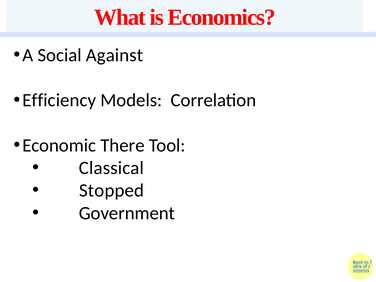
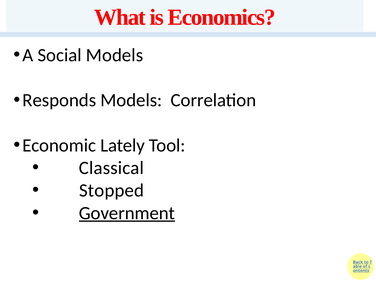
Social Against: Against -> Models
Efficiency: Efficiency -> Responds
There: There -> Lately
Government underline: none -> present
